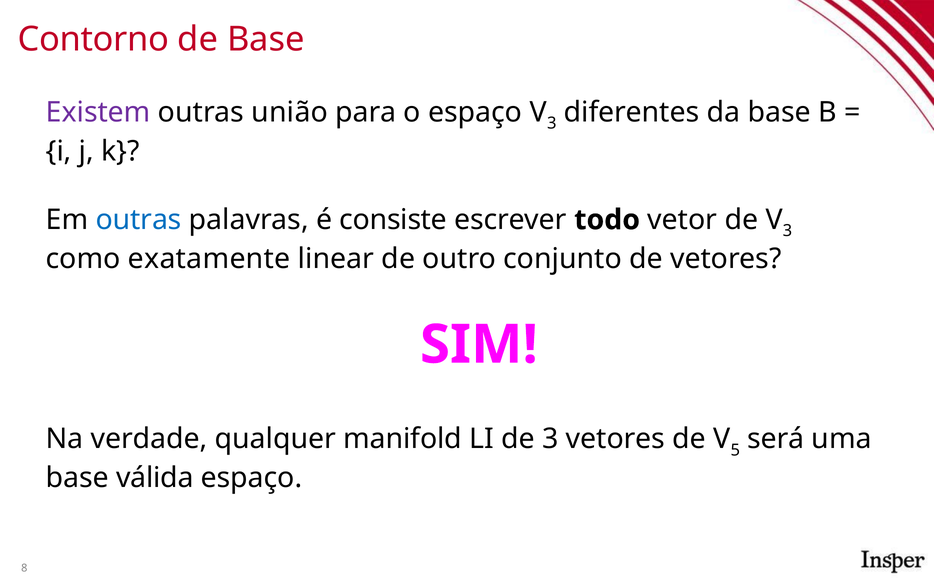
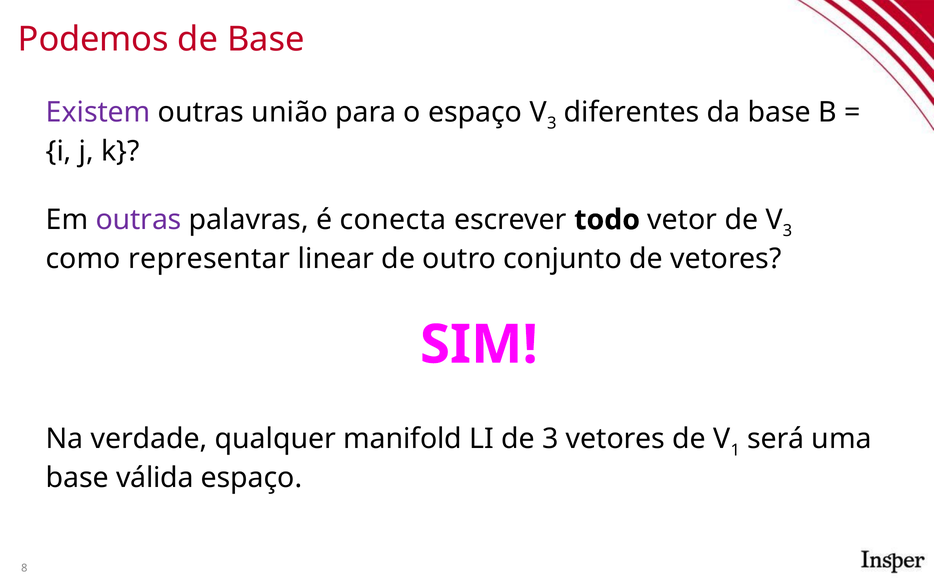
Contorno: Contorno -> Podemos
outras at (139, 220) colour: blue -> purple
consiste: consiste -> conecta
exatamente: exatamente -> representar
5: 5 -> 1
